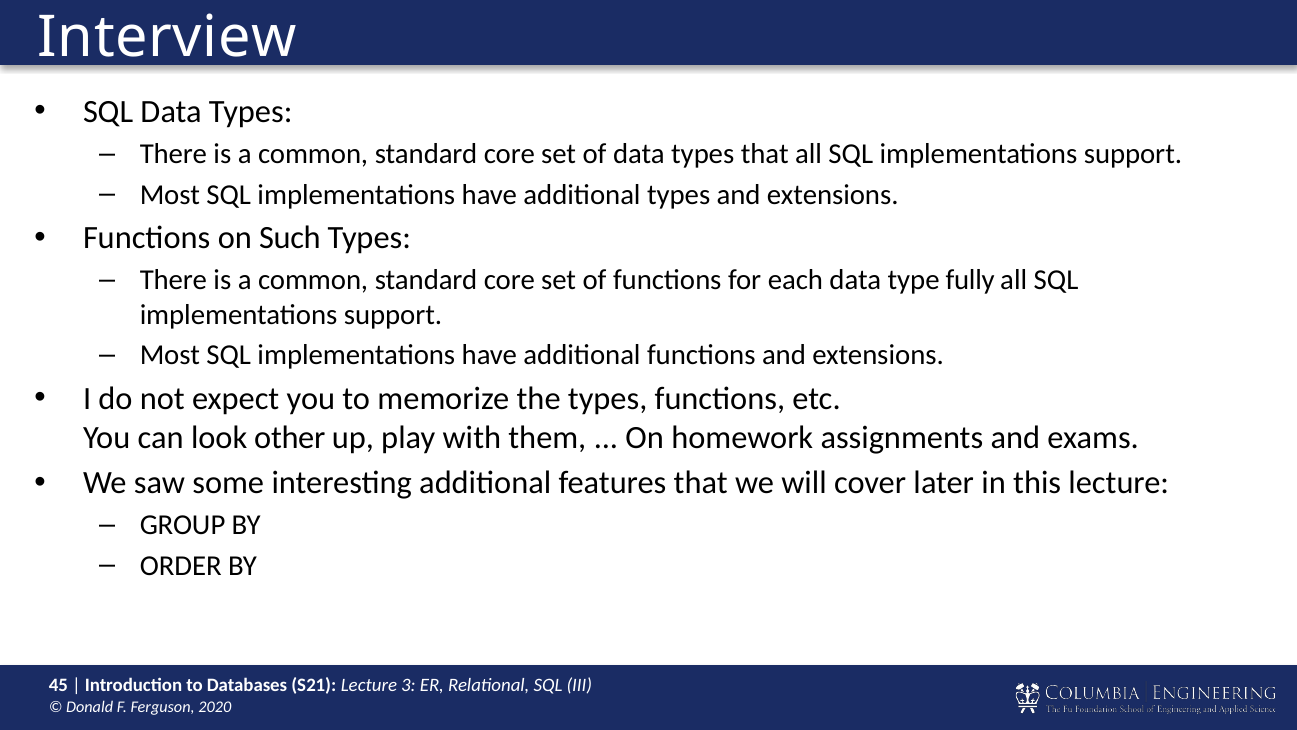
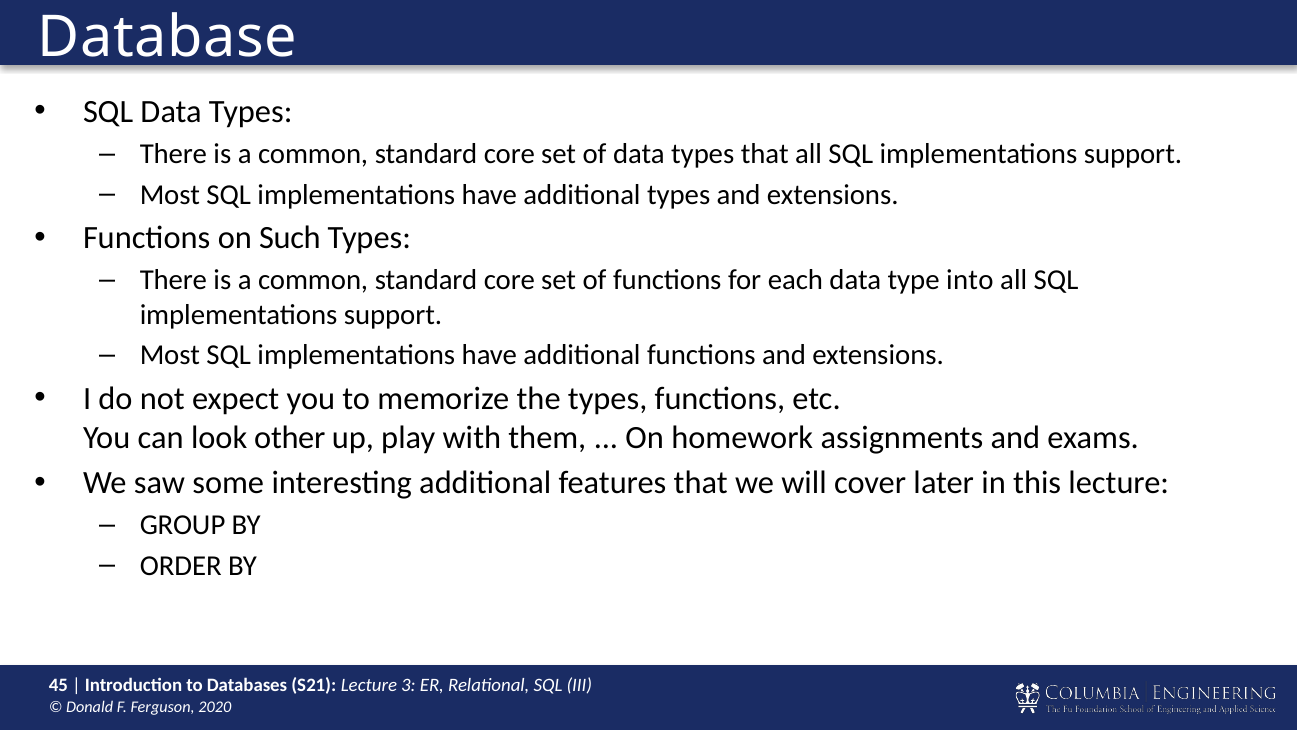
Interview: Interview -> Database
fully: fully -> into
